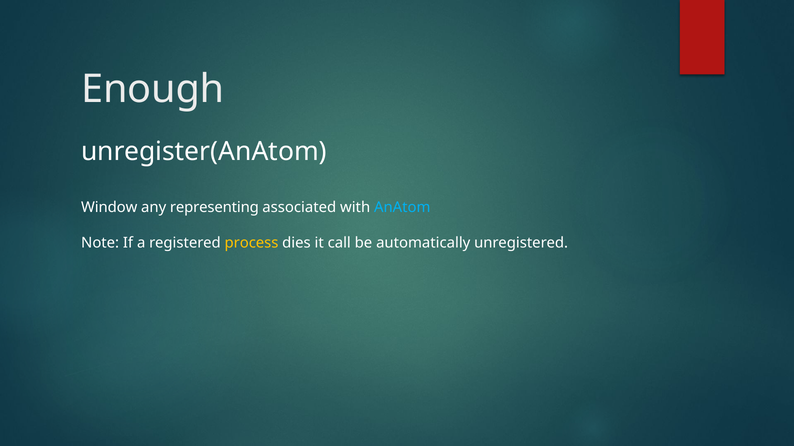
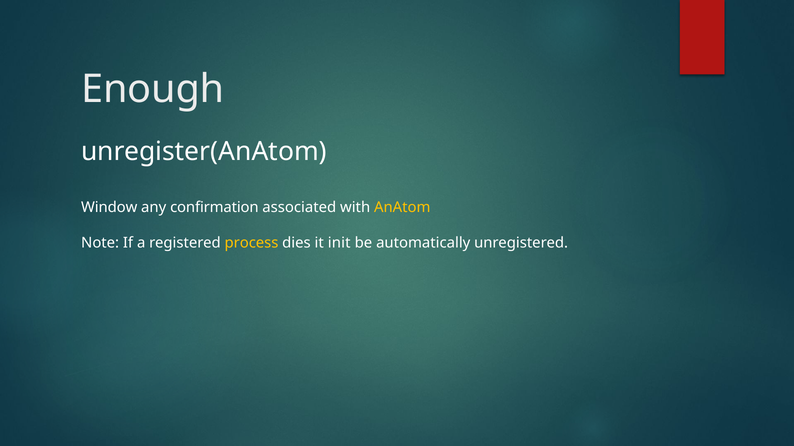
representing: representing -> confirmation
AnAtom colour: light blue -> yellow
call: call -> init
